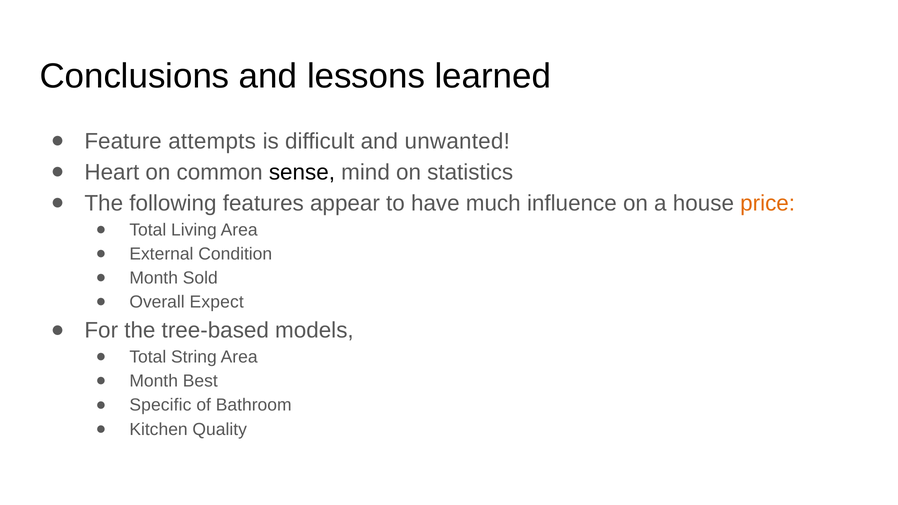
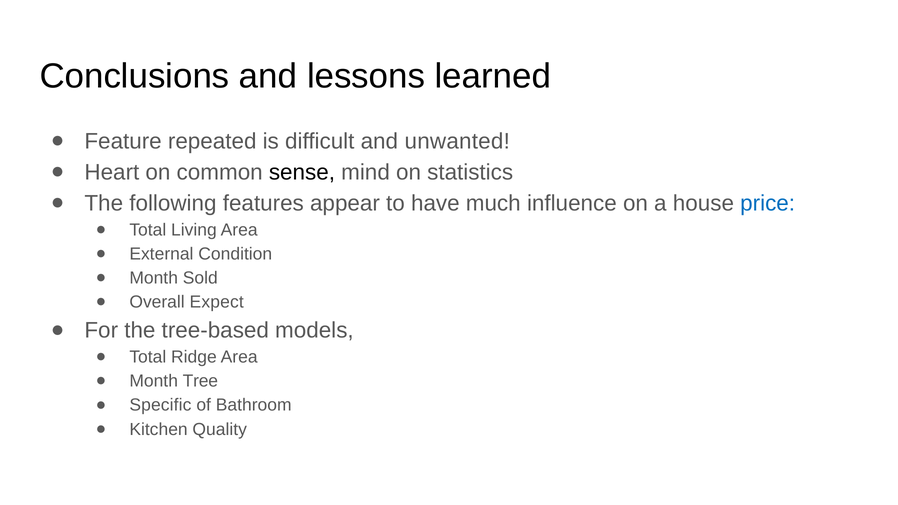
attempts: attempts -> repeated
price colour: orange -> blue
String: String -> Ridge
Best: Best -> Tree
